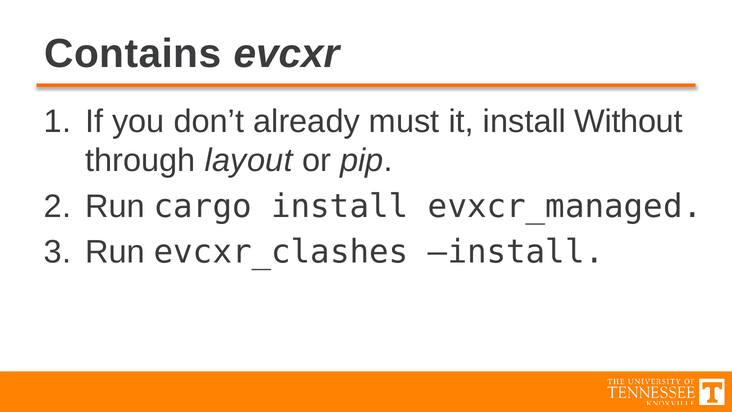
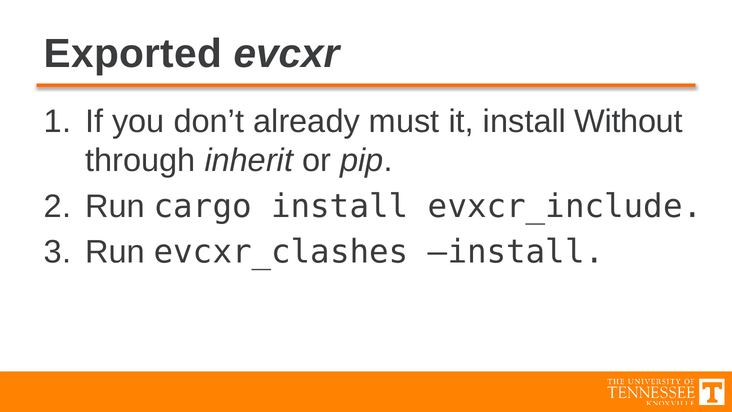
Contains: Contains -> Exported
layout: layout -> inherit
evxcr_managed: evxcr_managed -> evxcr_include
